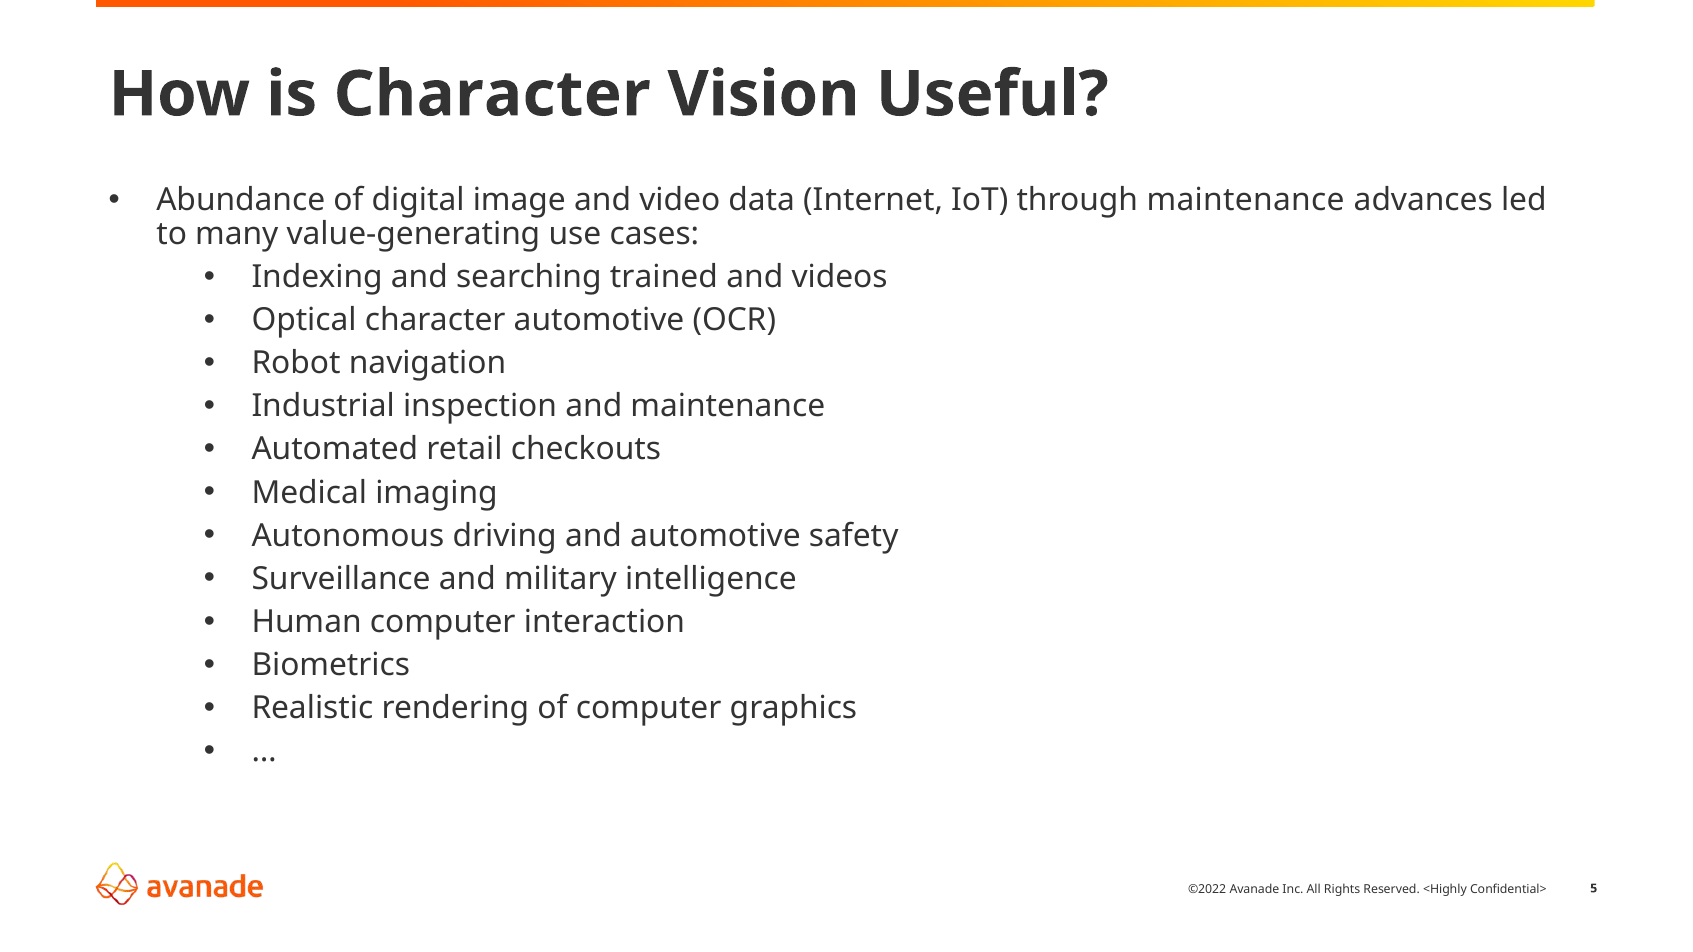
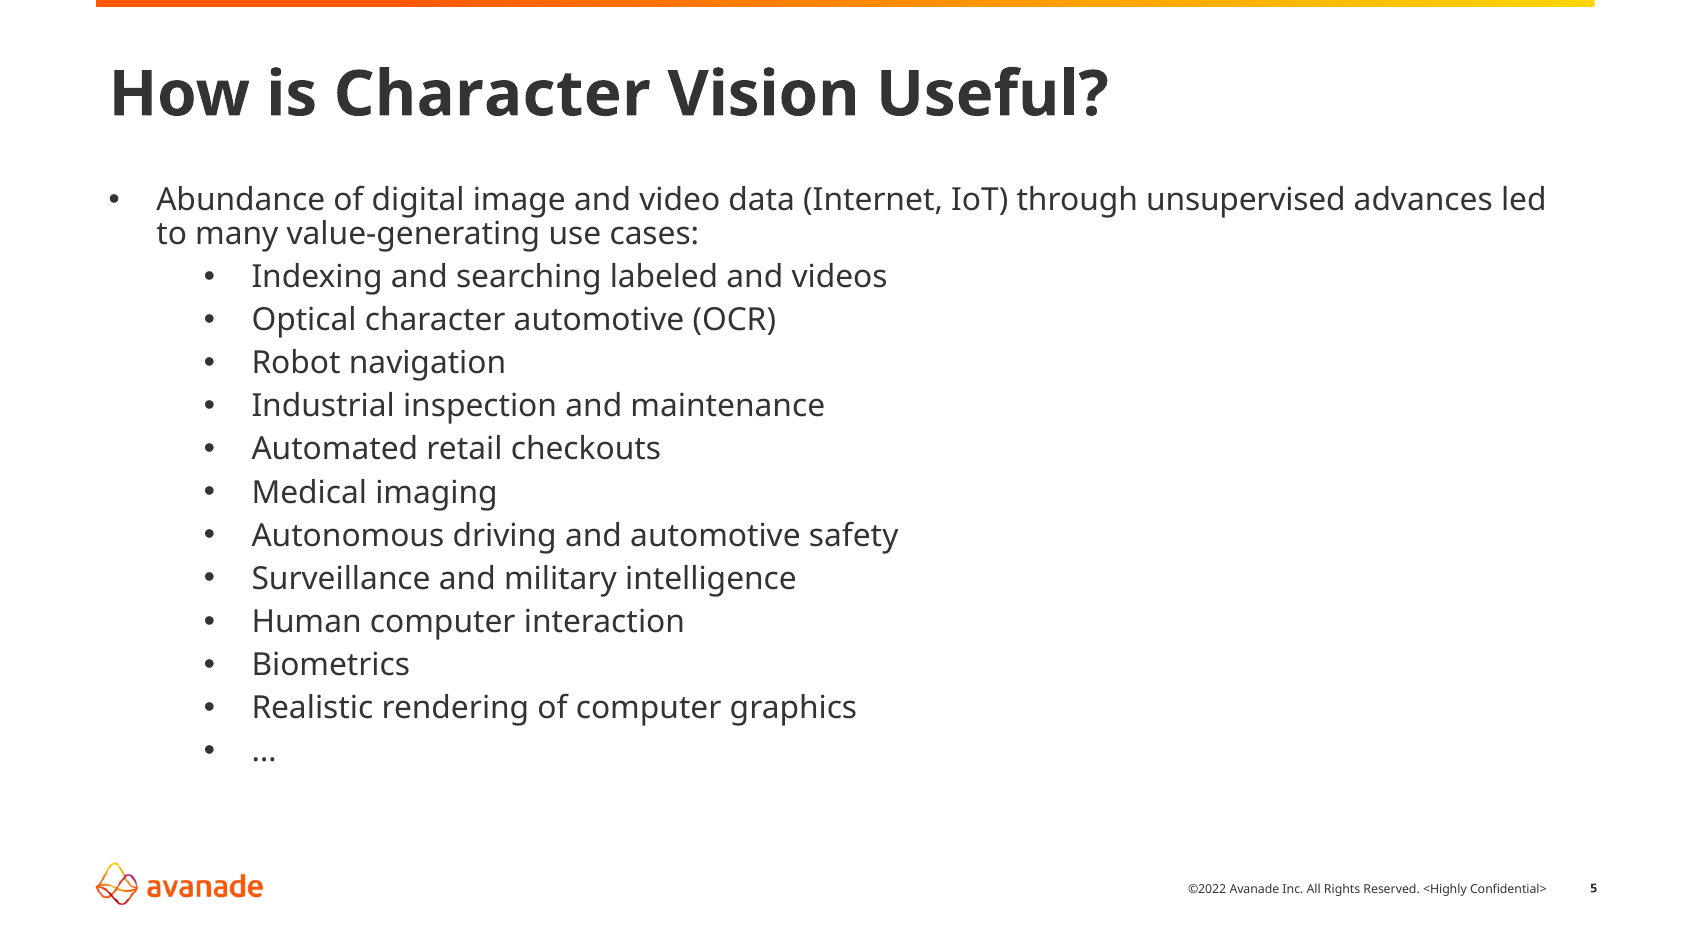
through maintenance: maintenance -> unsupervised
trained: trained -> labeled
